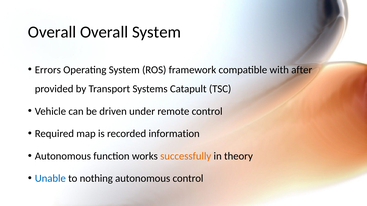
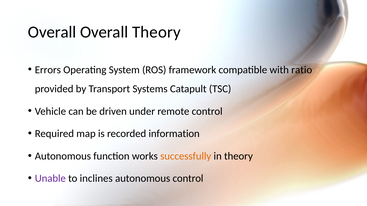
Overall System: System -> Theory
after: after -> ratio
Unable colour: blue -> purple
nothing: nothing -> inclines
